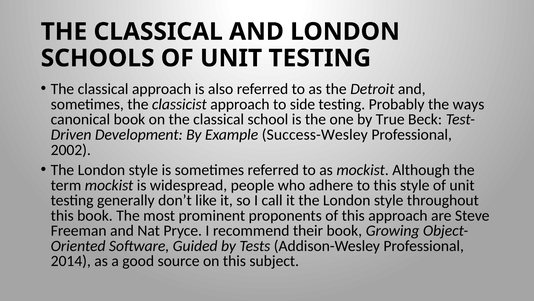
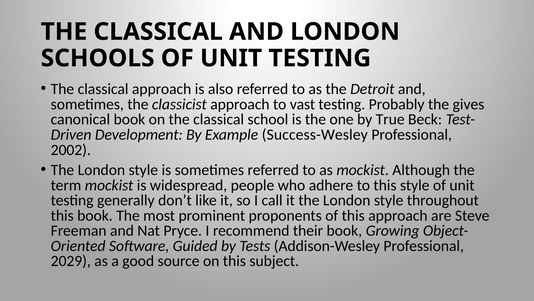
side: side -> vast
ways: ways -> gives
2014: 2014 -> 2029
